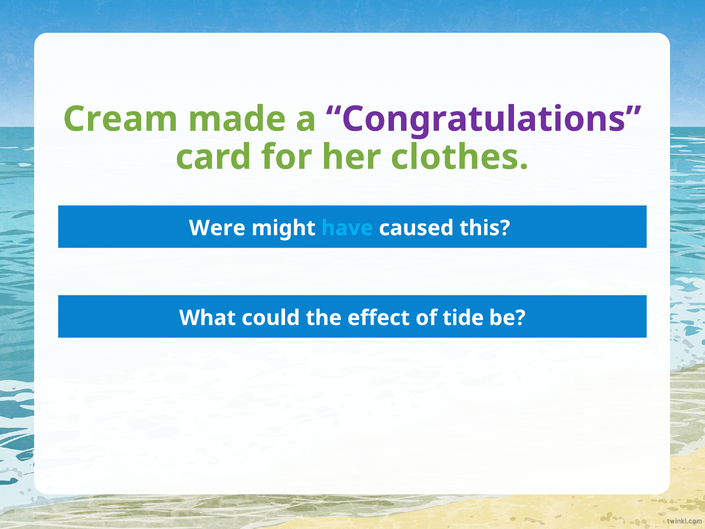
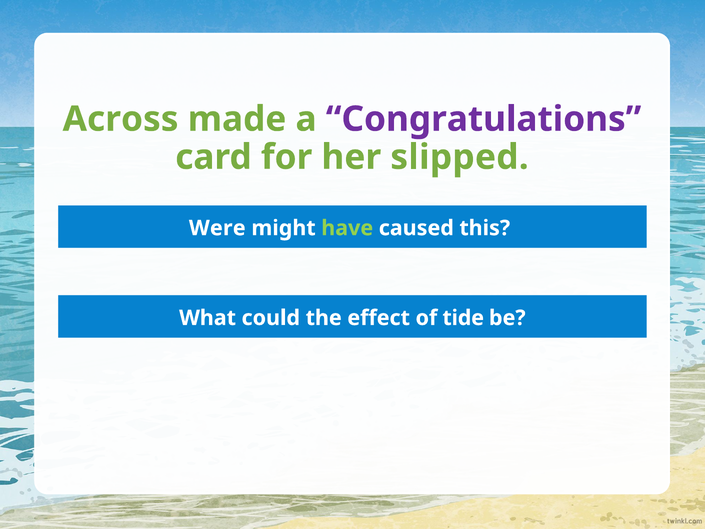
Cream: Cream -> Across
clothes: clothes -> slipped
have colour: light blue -> light green
